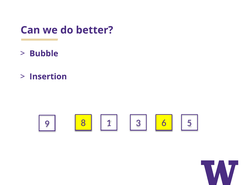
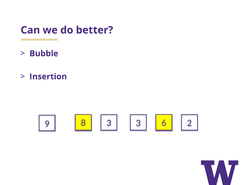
1 at (109, 123): 1 -> 3
5: 5 -> 2
